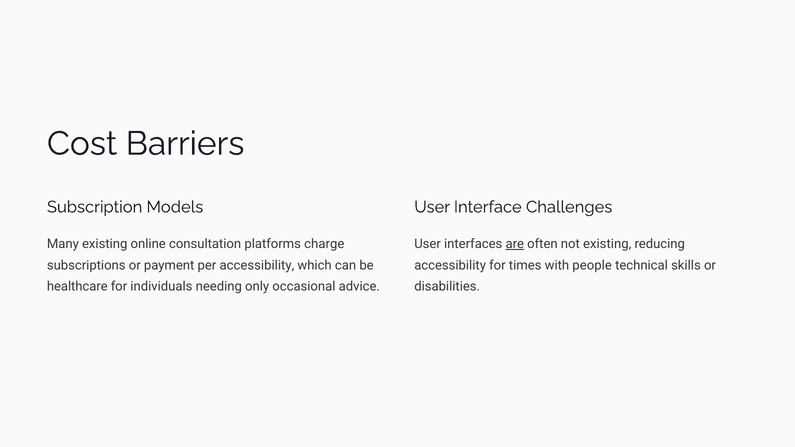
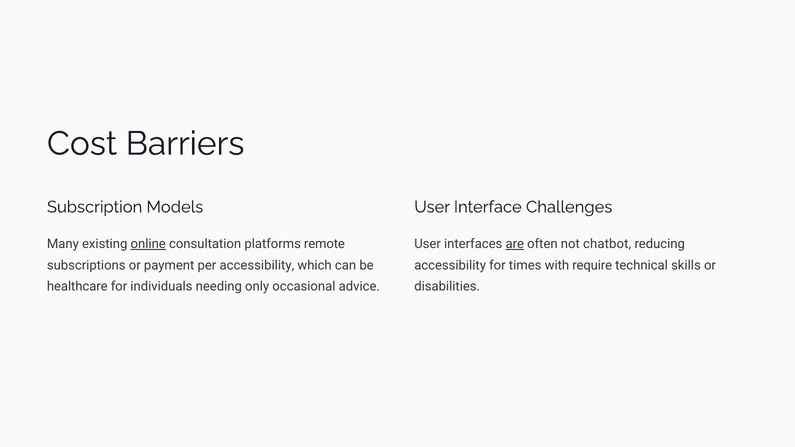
online underline: none -> present
charge: charge -> remote
not existing: existing -> chatbot
people: people -> require
